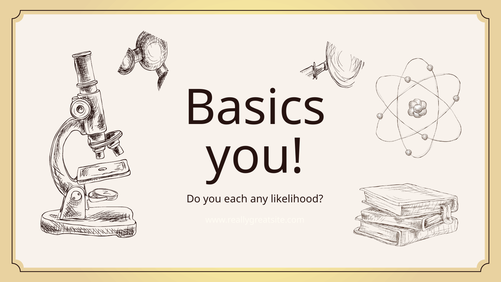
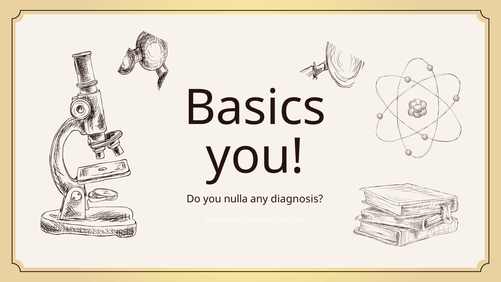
each: each -> nulla
likelihood: likelihood -> diagnosis
